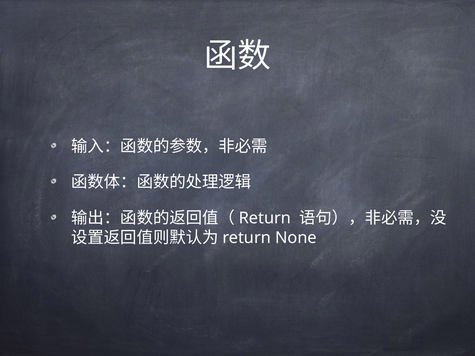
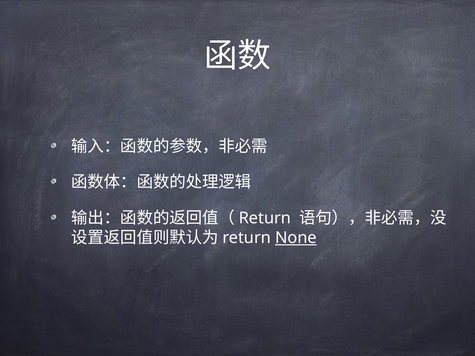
None underline: none -> present
